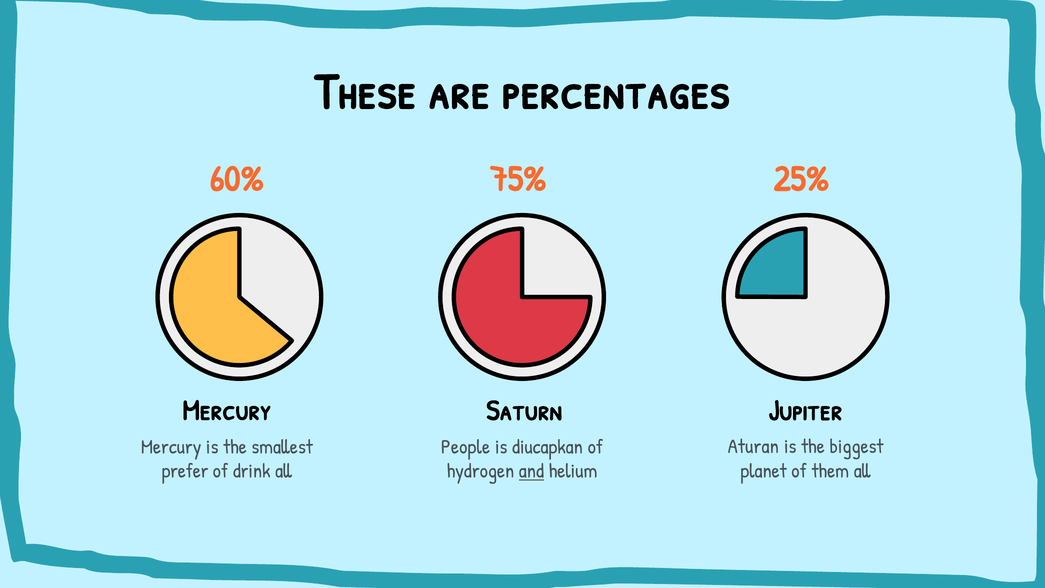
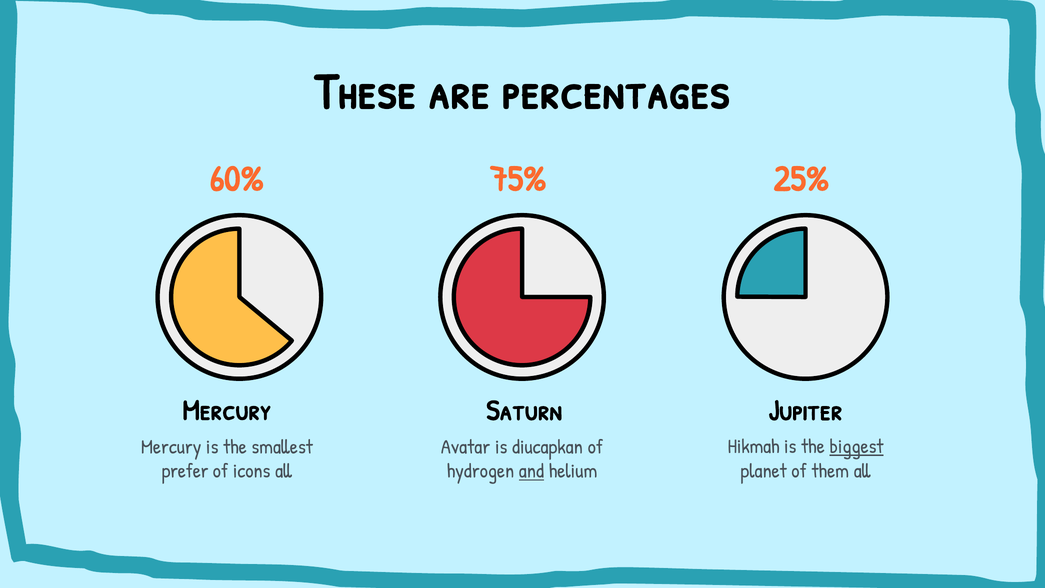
Aturan: Aturan -> Hikmah
biggest underline: none -> present
People: People -> Avatar
drink: drink -> icons
